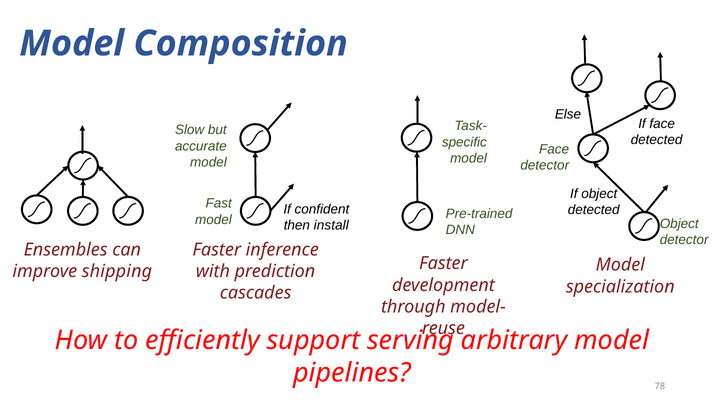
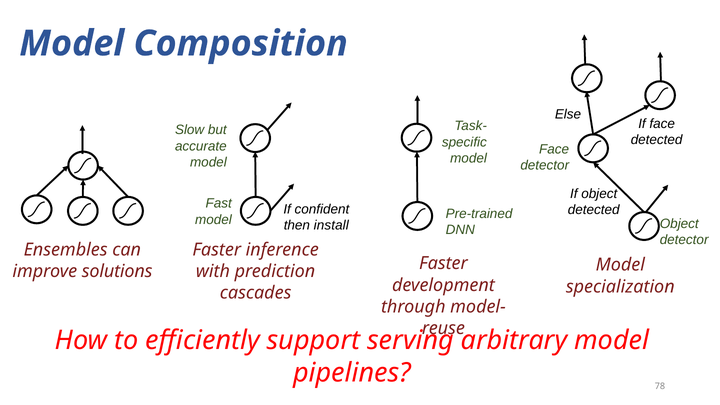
shipping: shipping -> solutions
